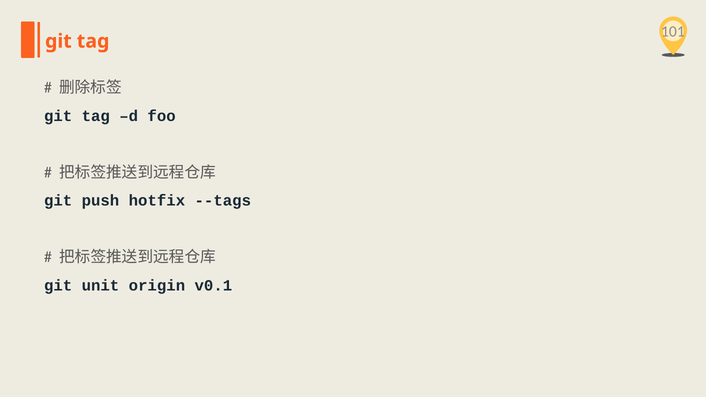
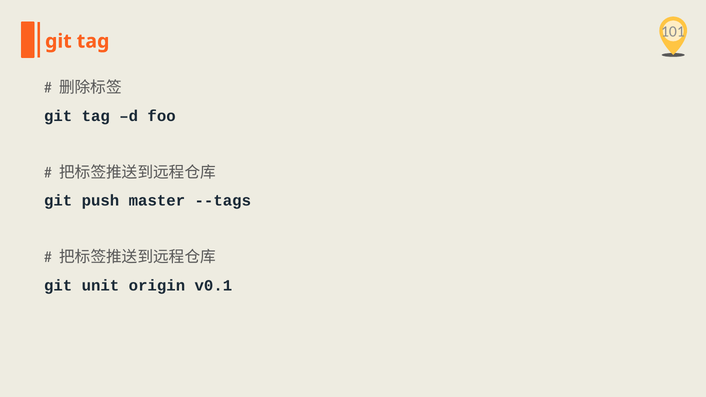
hotfix: hotfix -> master
